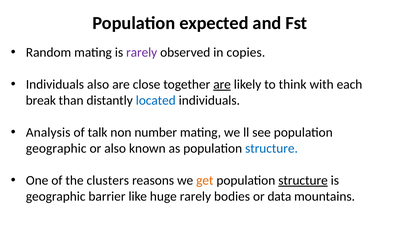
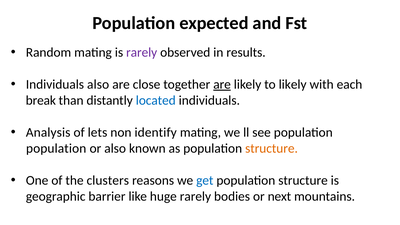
copies: copies -> results
to think: think -> likely
talk: talk -> lets
number: number -> identify
geographic at (56, 148): geographic -> population
structure at (271, 148) colour: blue -> orange
get colour: orange -> blue
structure at (303, 180) underline: present -> none
data: data -> next
